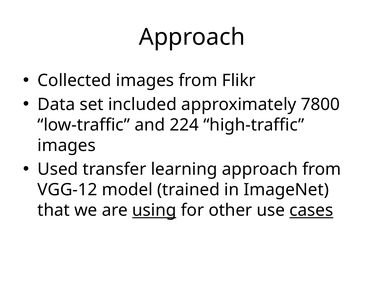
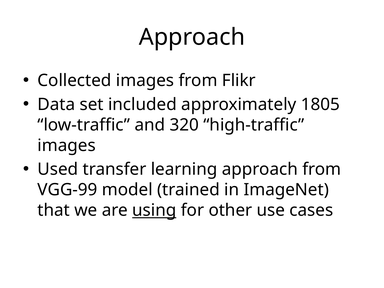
7800: 7800 -> 1805
224: 224 -> 320
VGG-12: VGG-12 -> VGG-99
cases underline: present -> none
